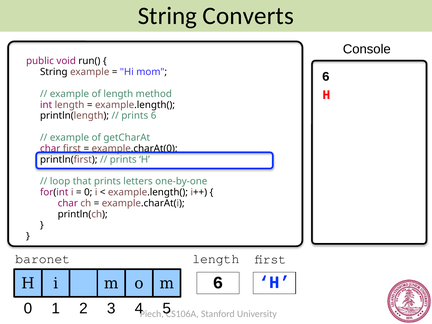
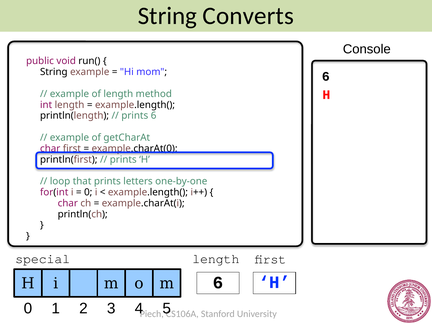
baronet: baronet -> special
